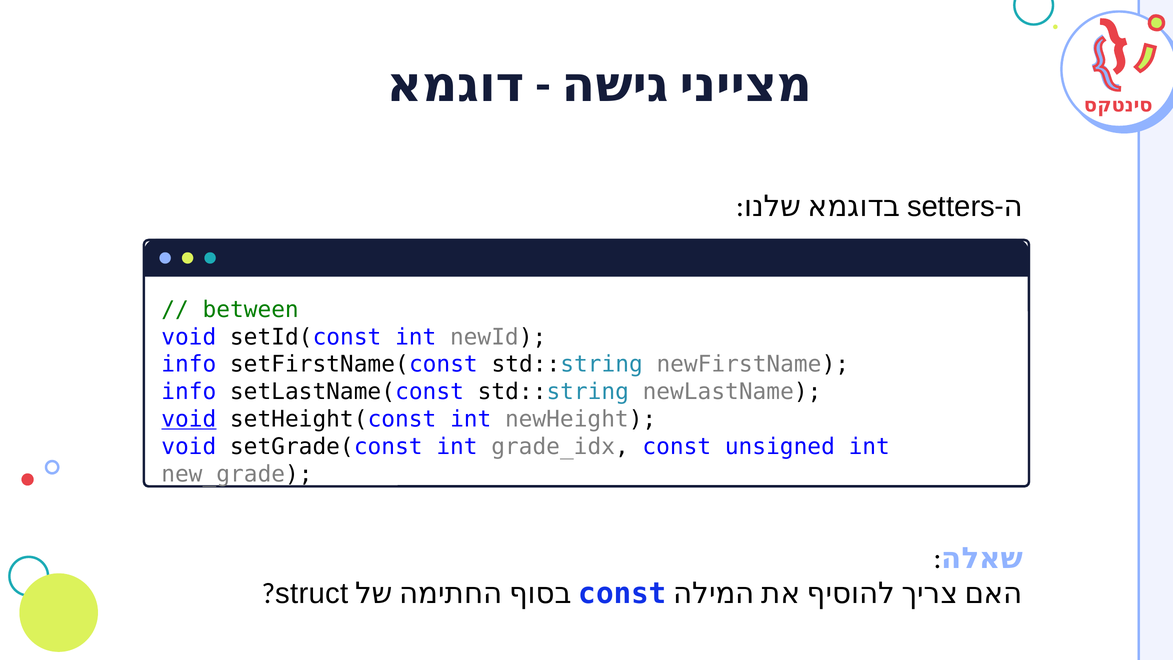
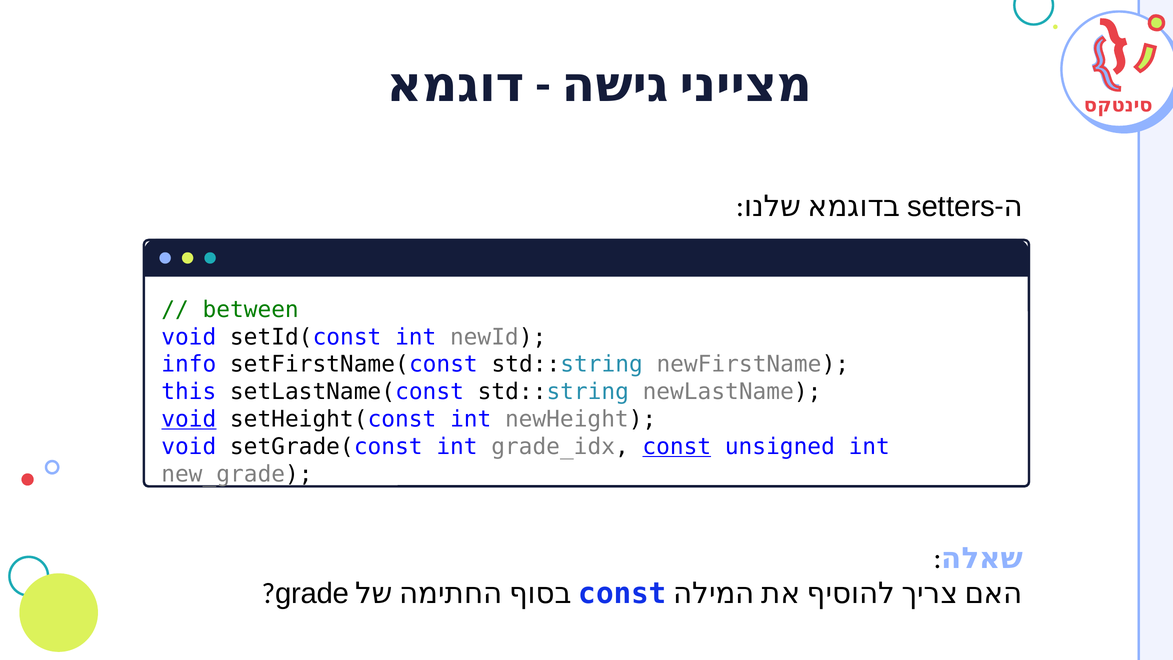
info at (189, 392): info -> this
const at (677, 447) underline: none -> present
struct: struct -> grade
